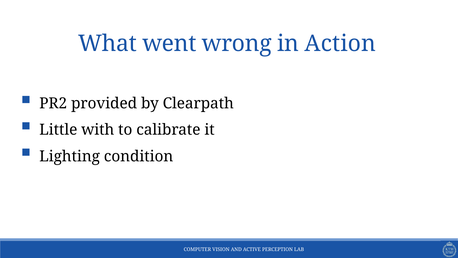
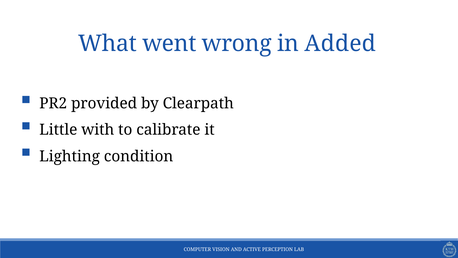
Action: Action -> Added
